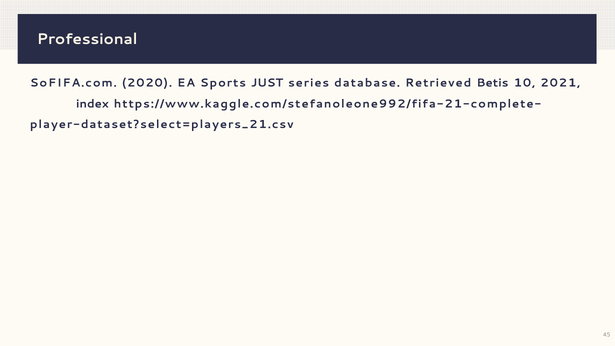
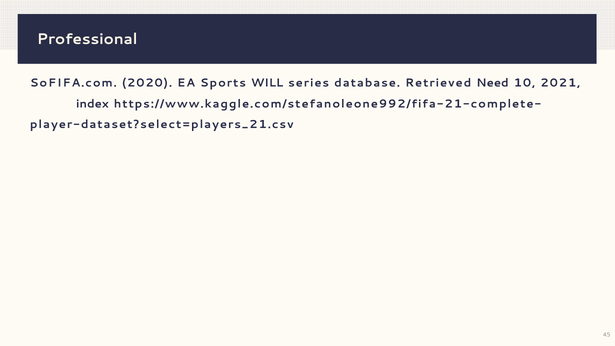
JUST: JUST -> WILL
Betis: Betis -> Need
